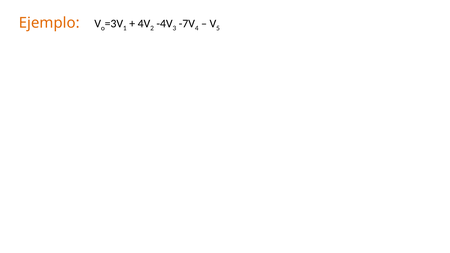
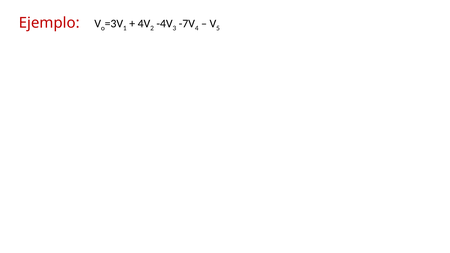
Ejemplo colour: orange -> red
